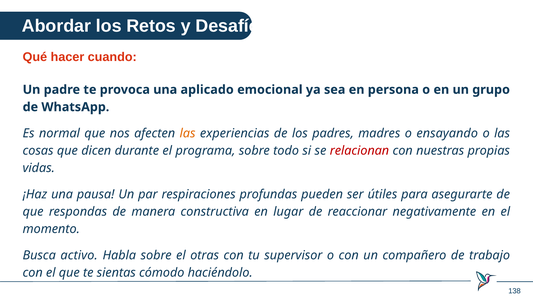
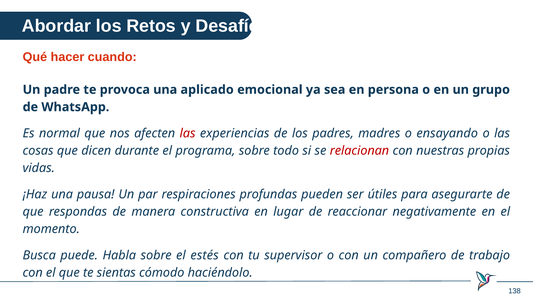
las at (188, 133) colour: orange -> red
activo: activo -> puede
otras: otras -> estés
